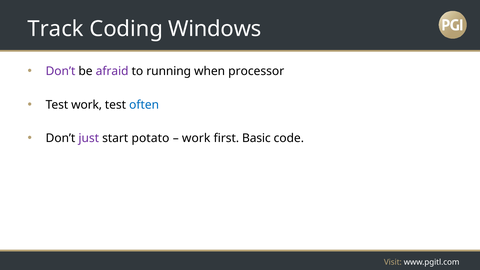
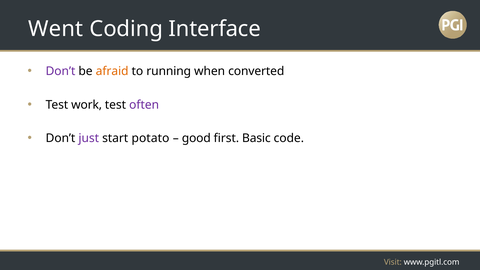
Track: Track -> Went
Windows: Windows -> Interface
afraid colour: purple -> orange
processor: processor -> converted
often colour: blue -> purple
work at (196, 138): work -> good
